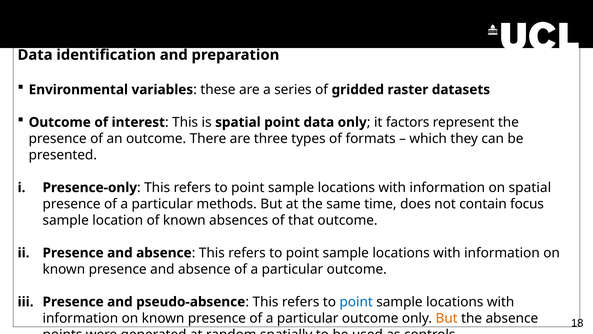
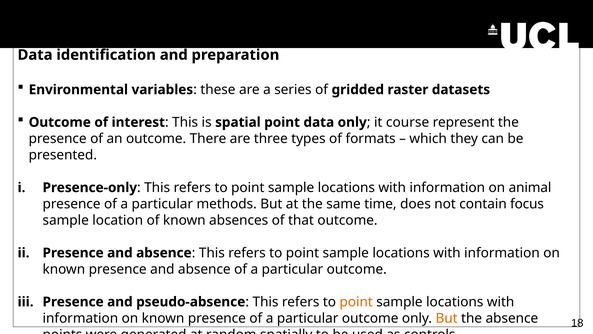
factors: factors -> course
on spatial: spatial -> animal
point at (356, 301) colour: blue -> orange
